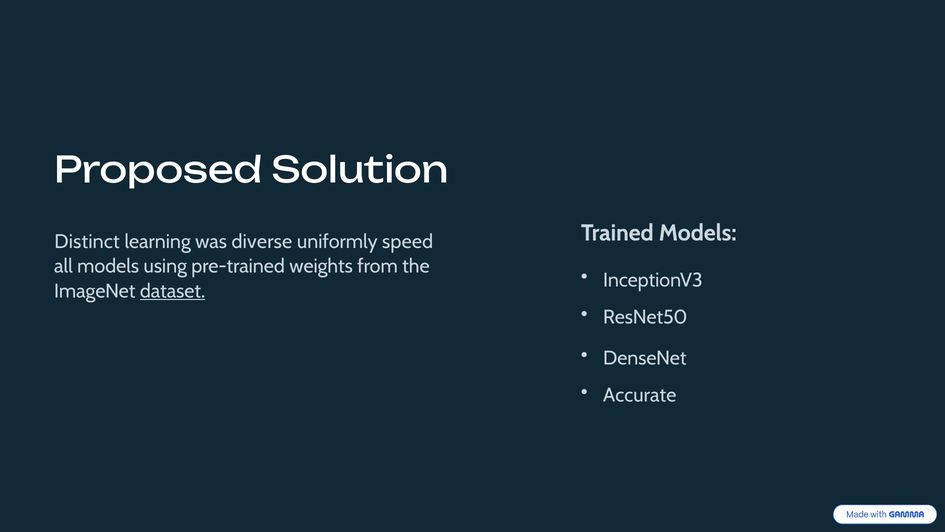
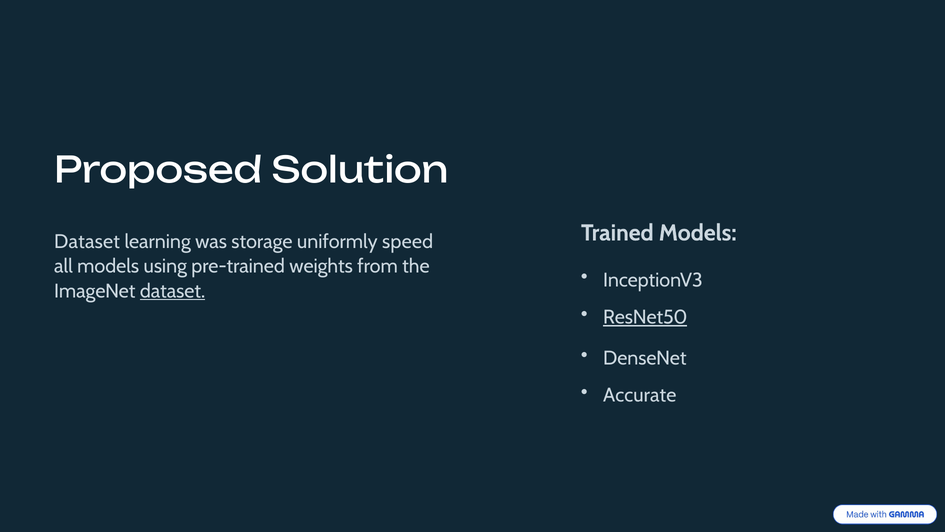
Distinct at (87, 242): Distinct -> Dataset
diverse: diverse -> storage
ResNet50 underline: none -> present
